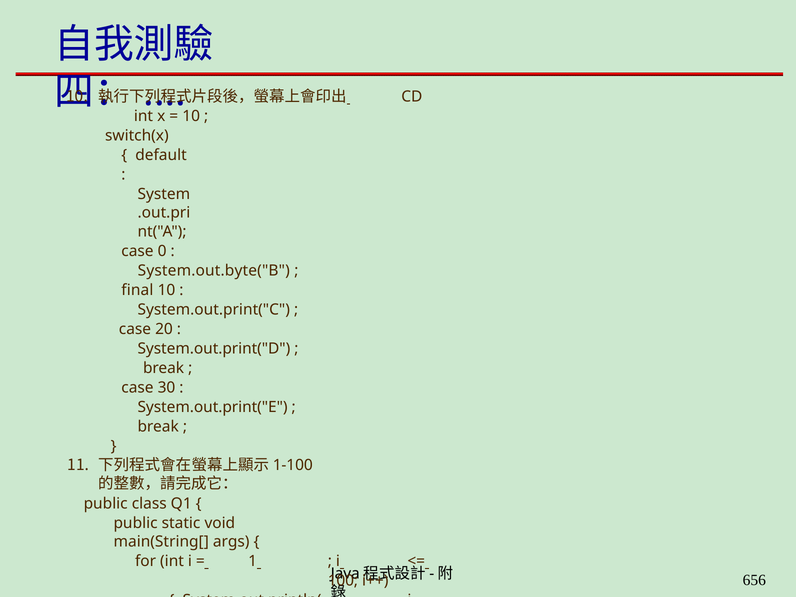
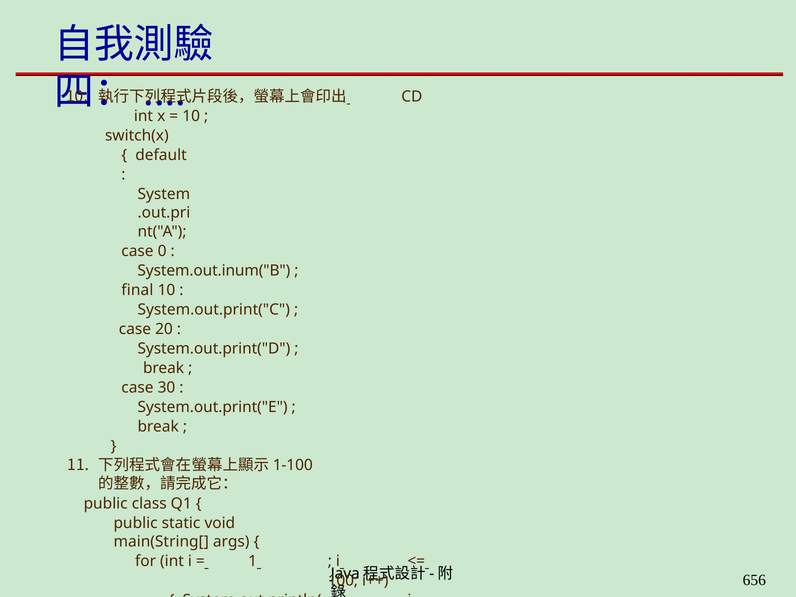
System.out.byte("B: System.out.byte("B -> System.out.inum("B
